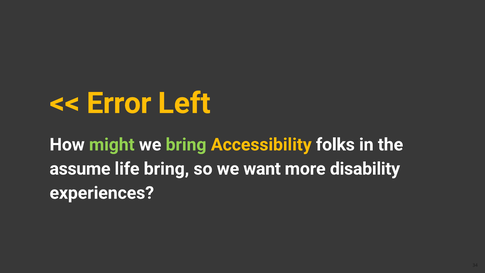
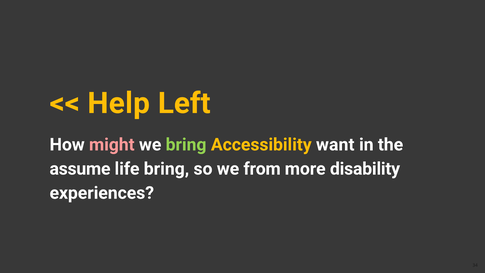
Error: Error -> Help
might colour: light green -> pink
folks: folks -> want
want: want -> from
